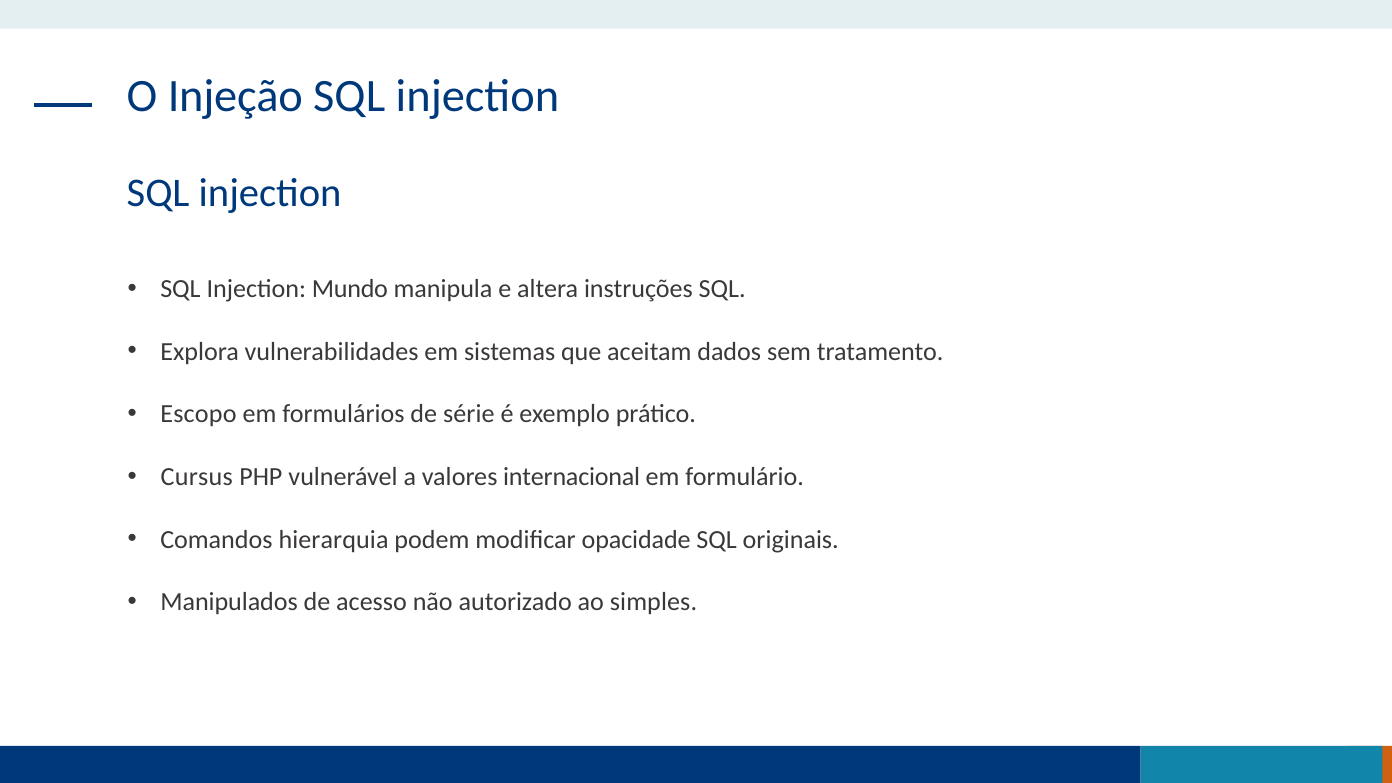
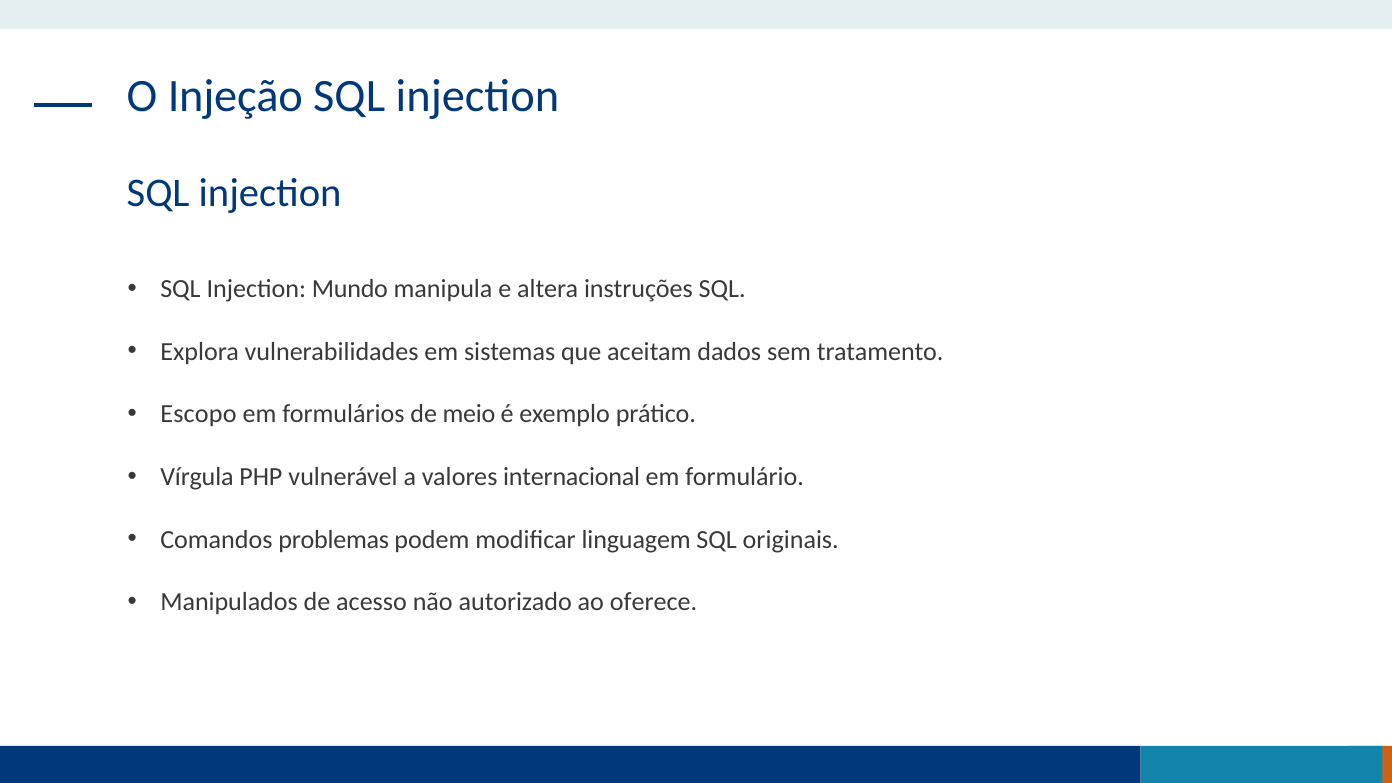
série: série -> meio
Cursus: Cursus -> Vírgula
hierarquia: hierarquia -> problemas
opacidade: opacidade -> linguagem
simples: simples -> oferece
